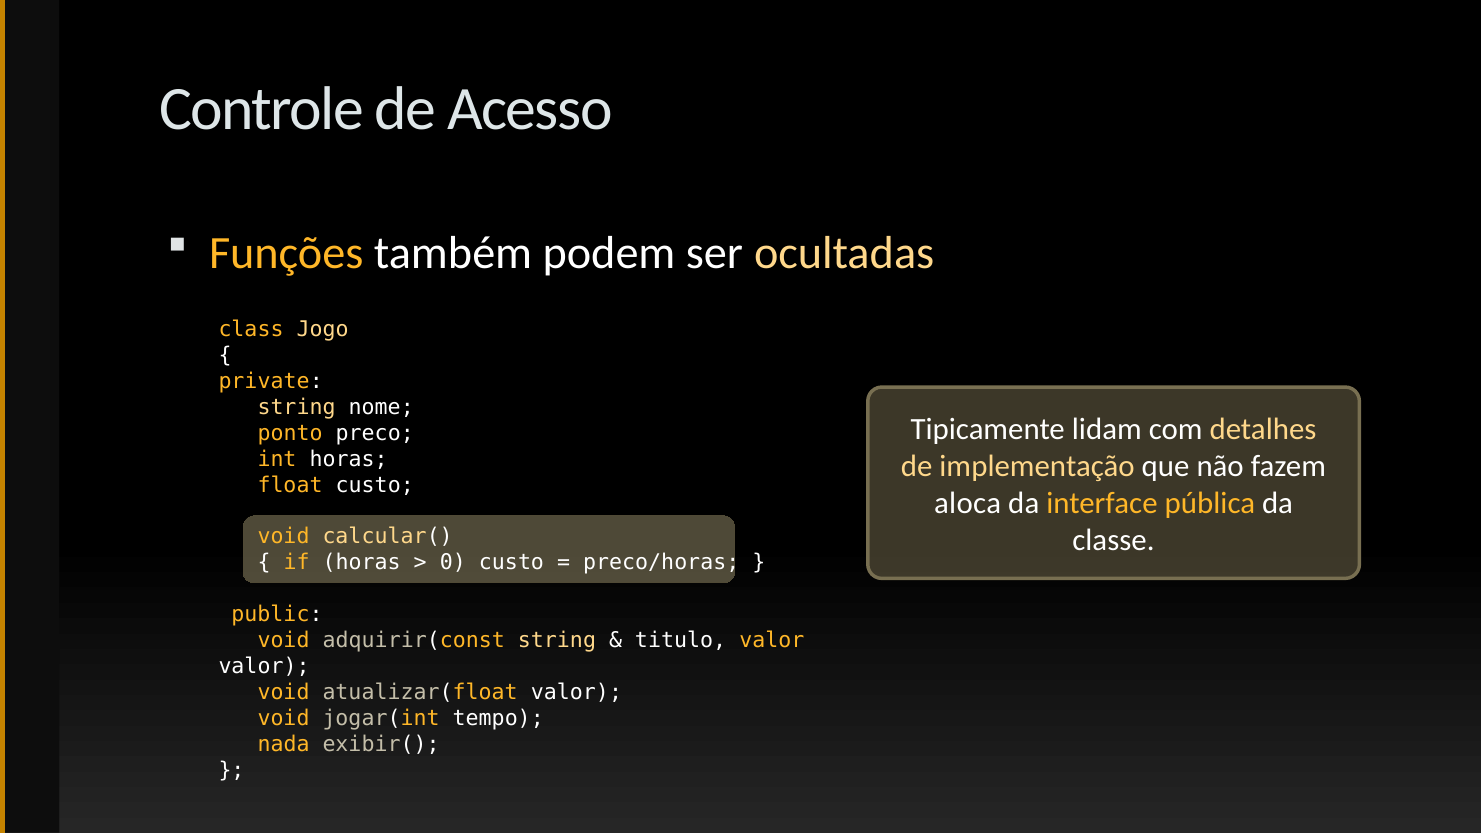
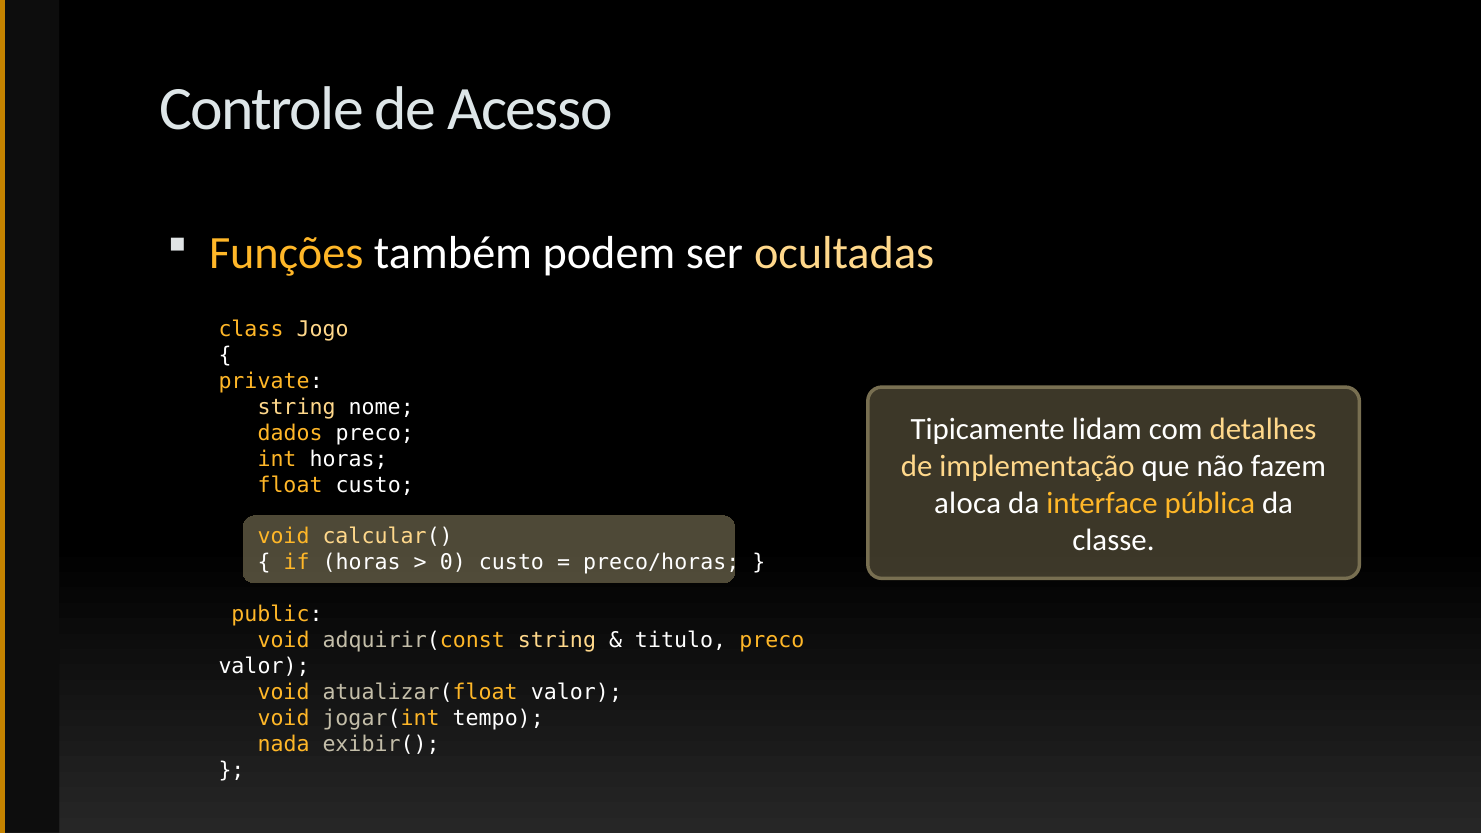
ponto: ponto -> dados
titulo valor: valor -> preco
